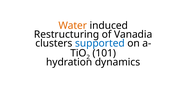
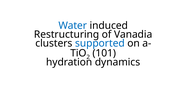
Water colour: orange -> blue
